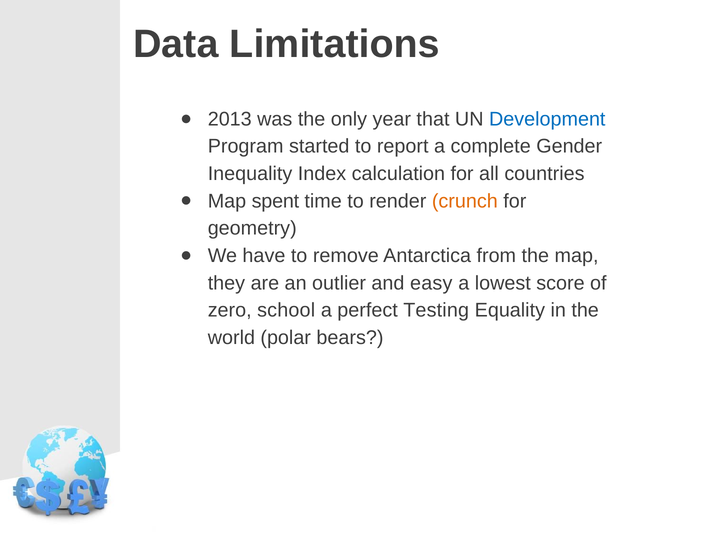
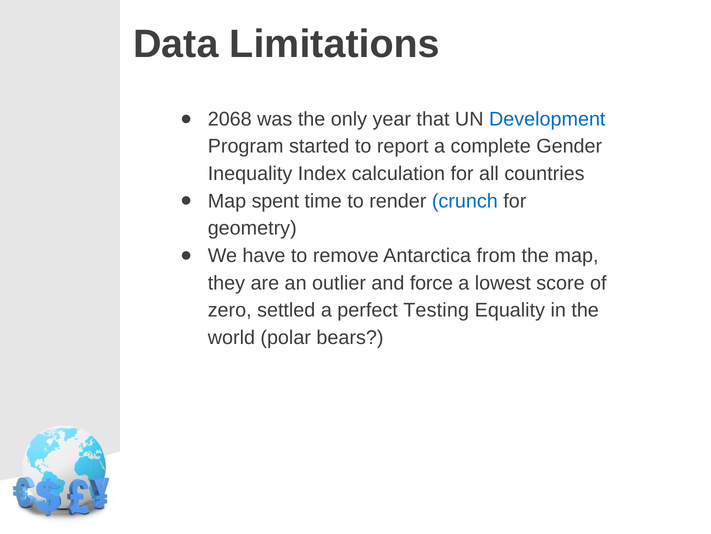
2013: 2013 -> 2068
crunch colour: orange -> blue
easy: easy -> force
school: school -> settled
